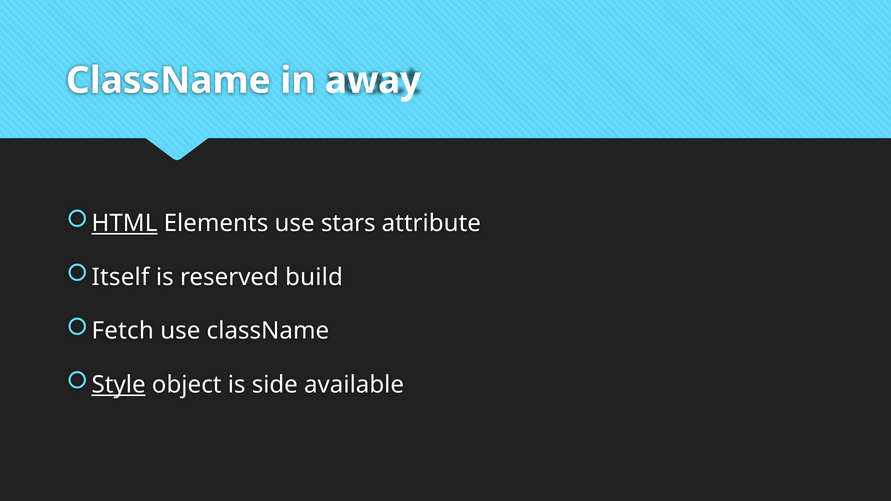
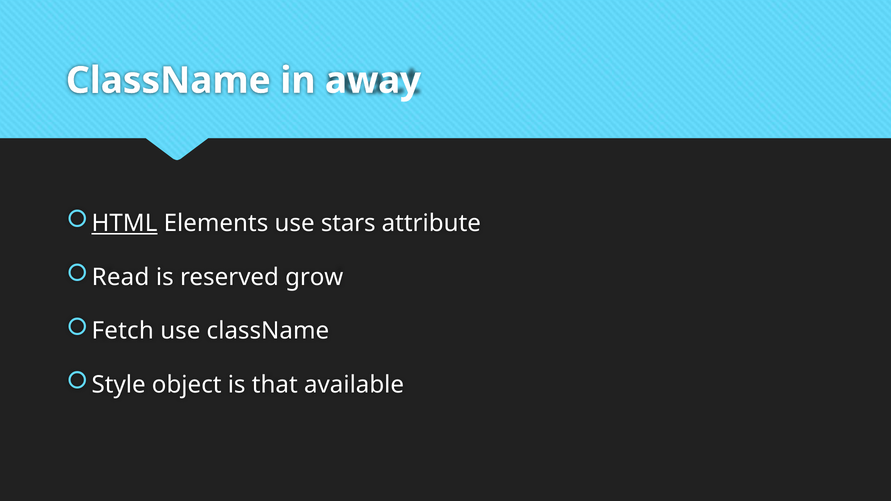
Itself: Itself -> Read
build: build -> grow
Style underline: present -> none
side: side -> that
